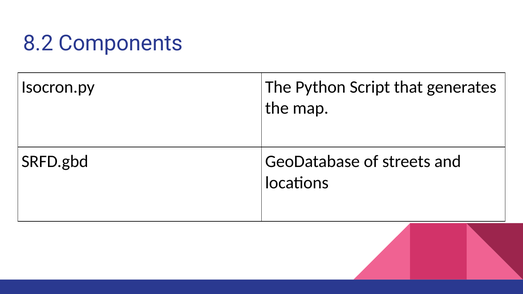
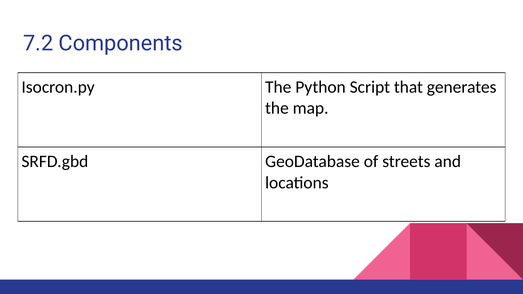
8.2: 8.2 -> 7.2
